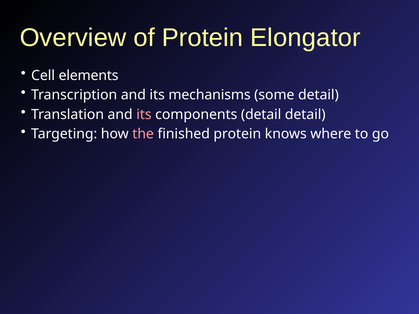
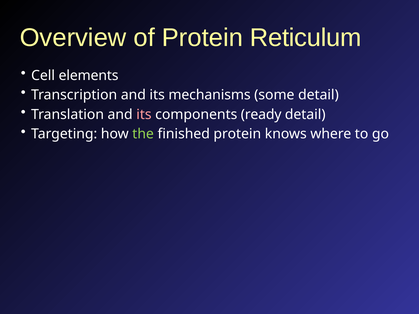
Elongator: Elongator -> Reticulum
components detail: detail -> ready
the colour: pink -> light green
